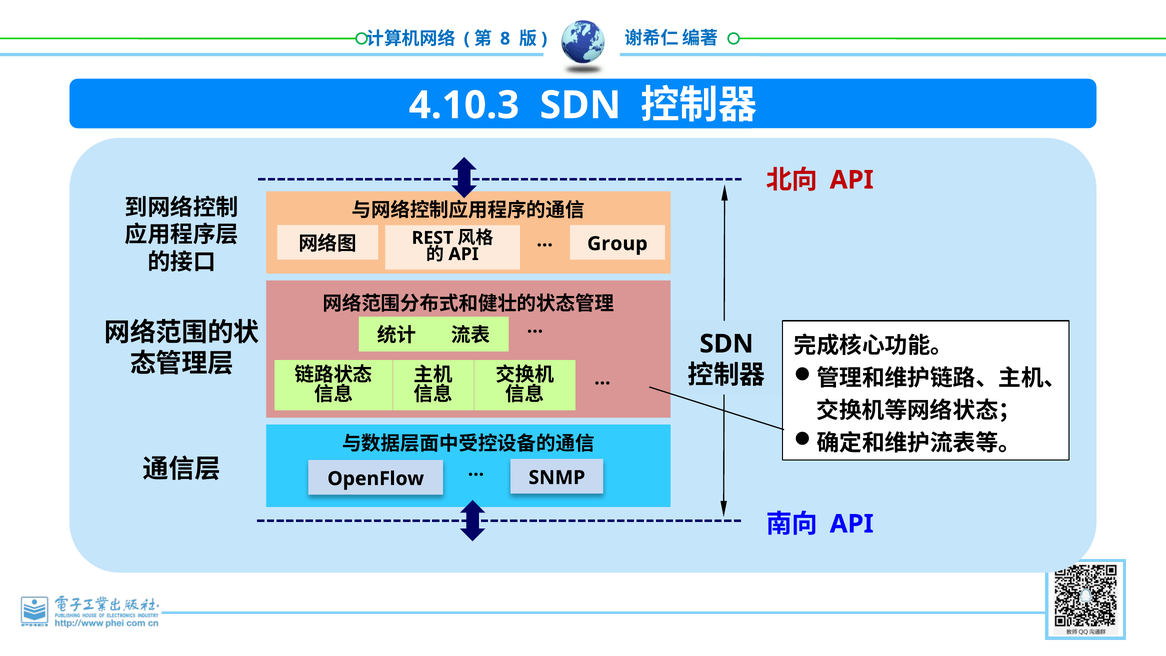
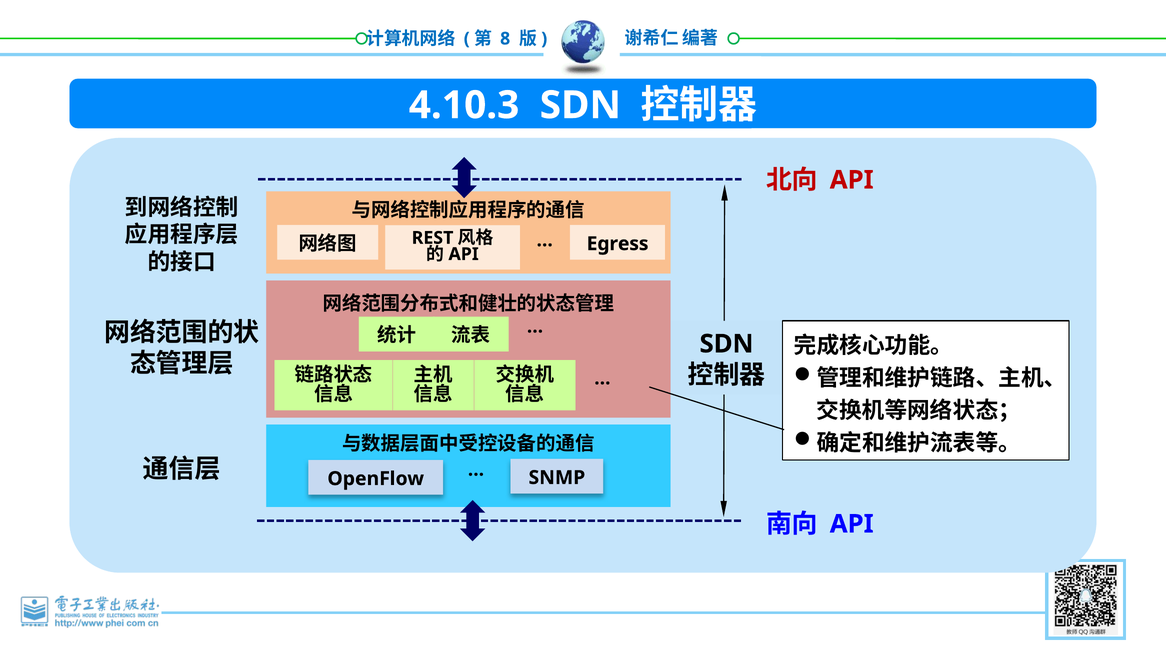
Group: Group -> Egress
